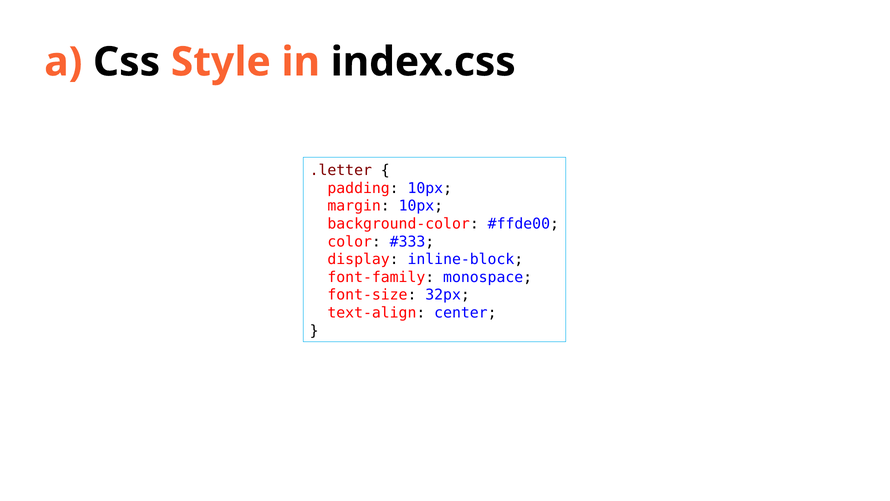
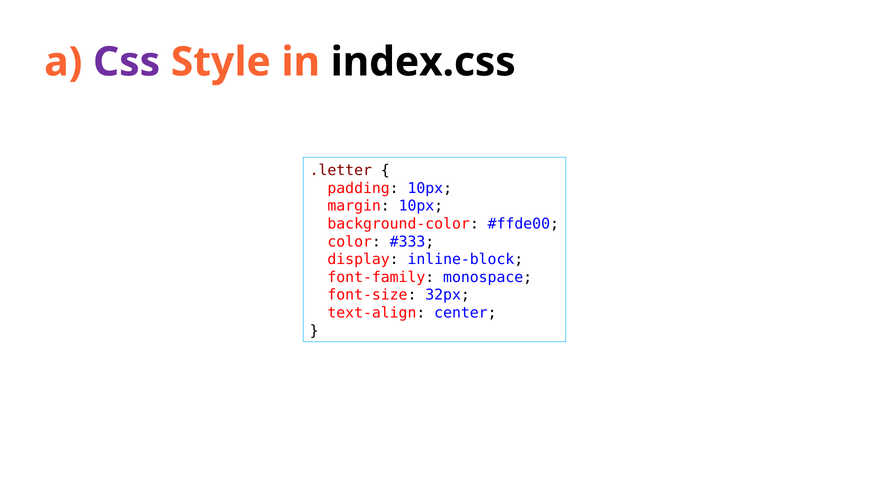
Css colour: black -> purple
